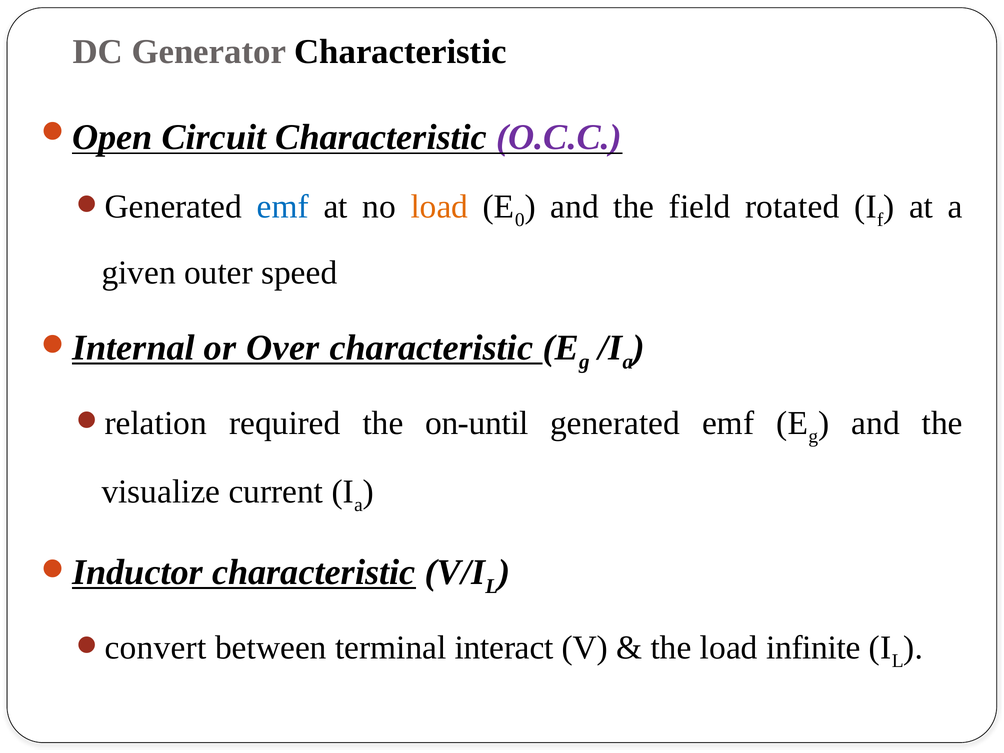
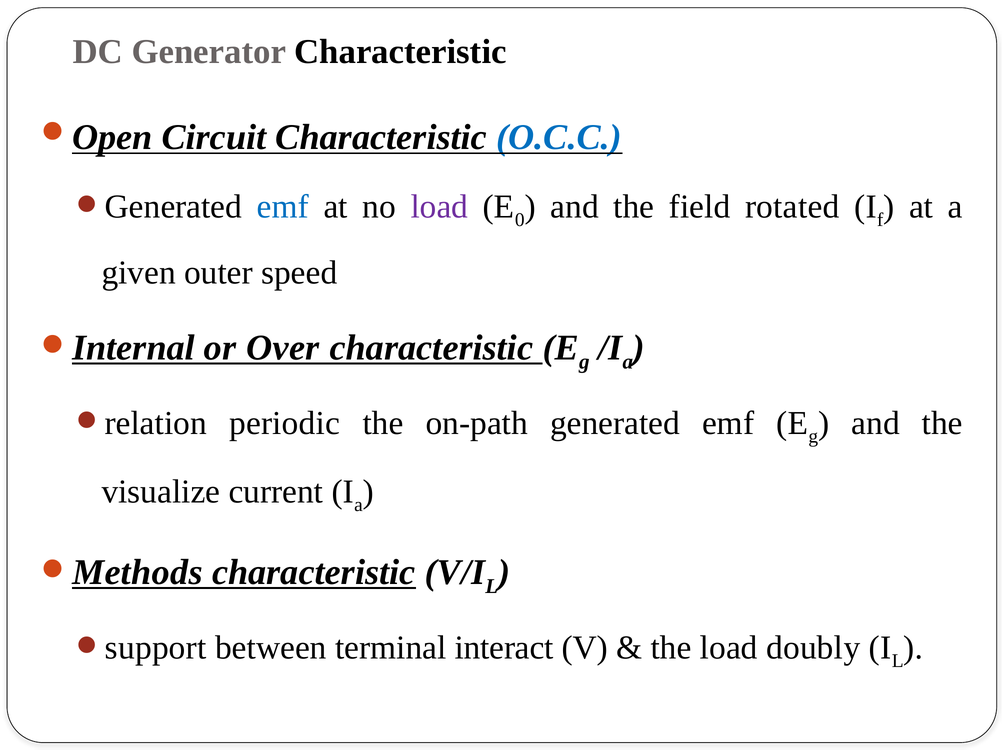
O.C.C colour: purple -> blue
load at (439, 207) colour: orange -> purple
required: required -> periodic
on-until: on-until -> on-path
Inductor: Inductor -> Methods
convert: convert -> support
infinite: infinite -> doubly
